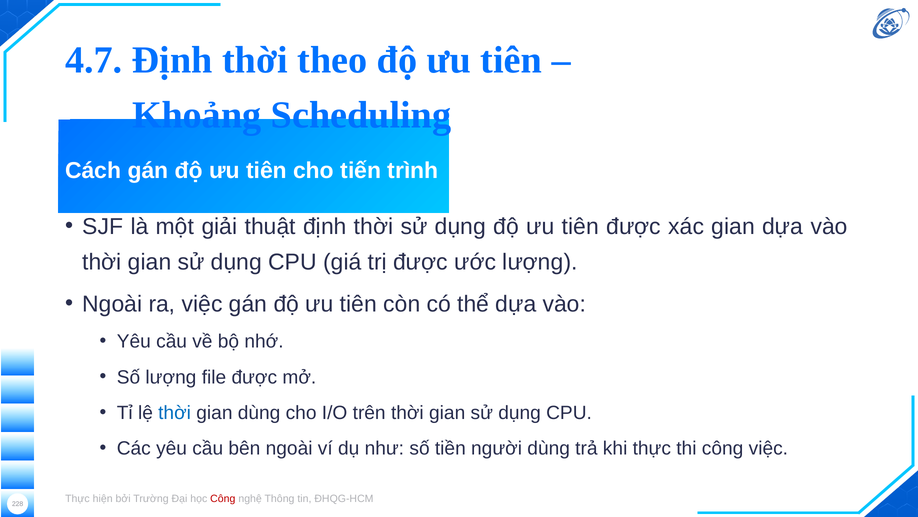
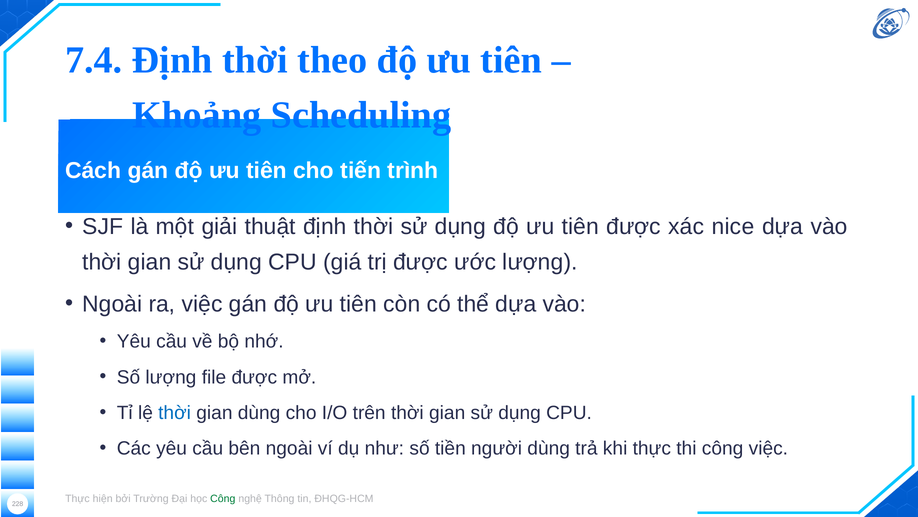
4.7: 4.7 -> 7.4
xác gian: gian -> nice
Công at (223, 498) colour: red -> green
